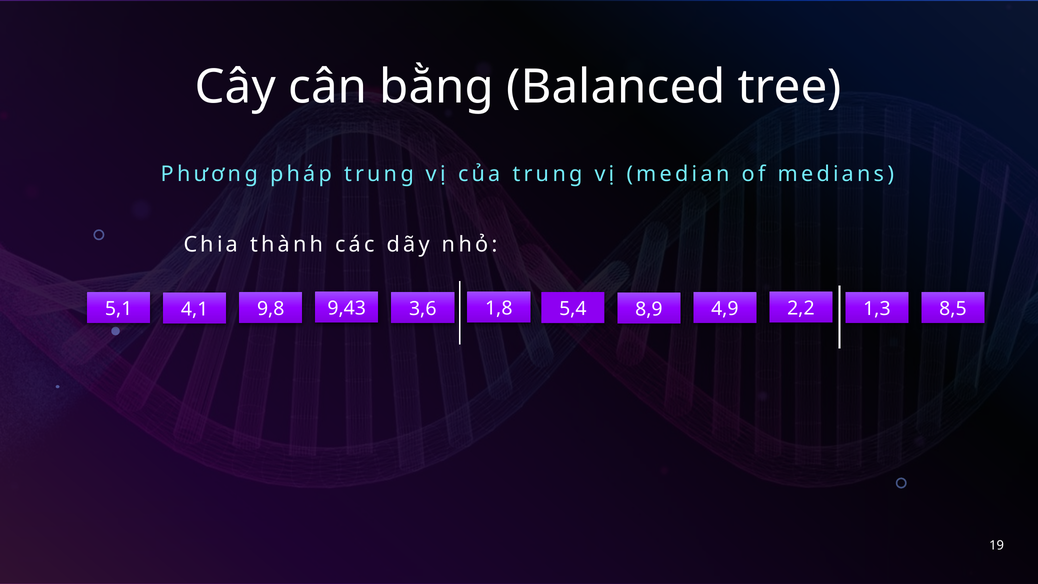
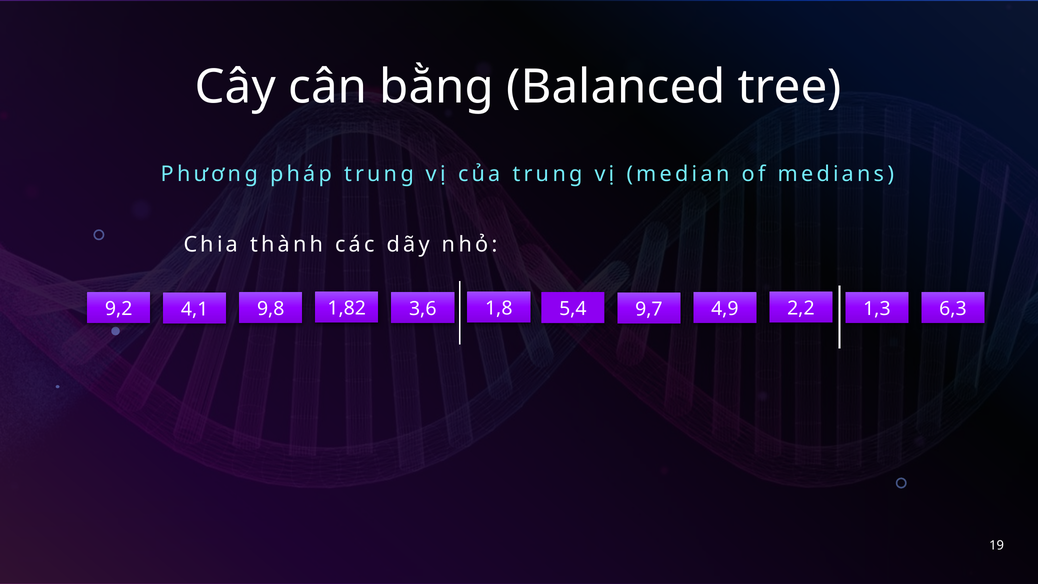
5,1: 5,1 -> 9,2
9,43: 9,43 -> 1,82
8,9: 8,9 -> 9,7
8,5: 8,5 -> 6,3
